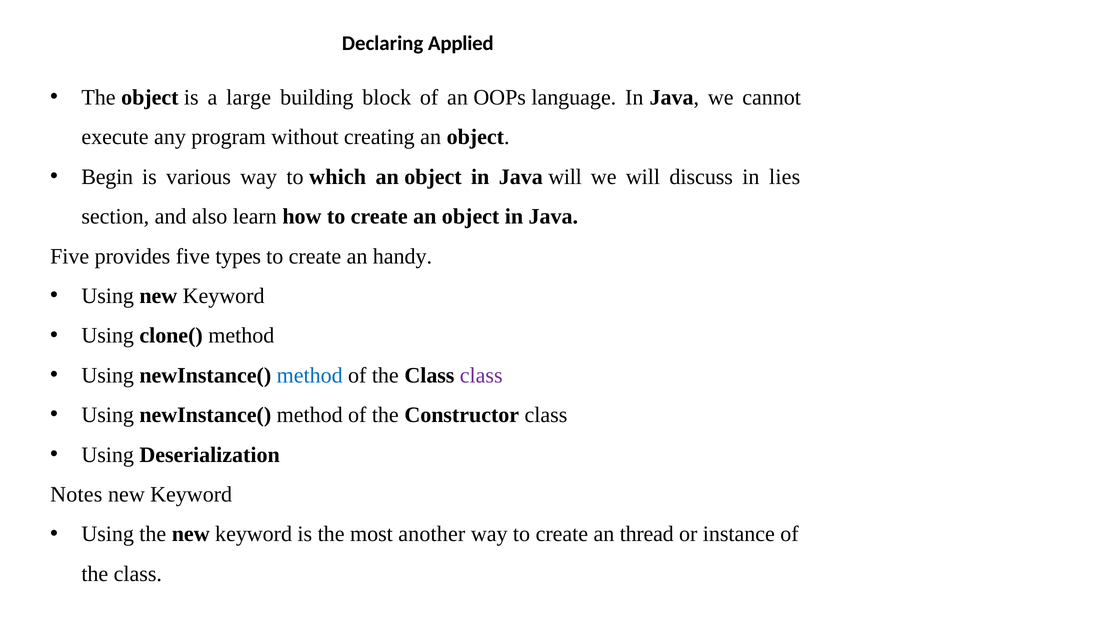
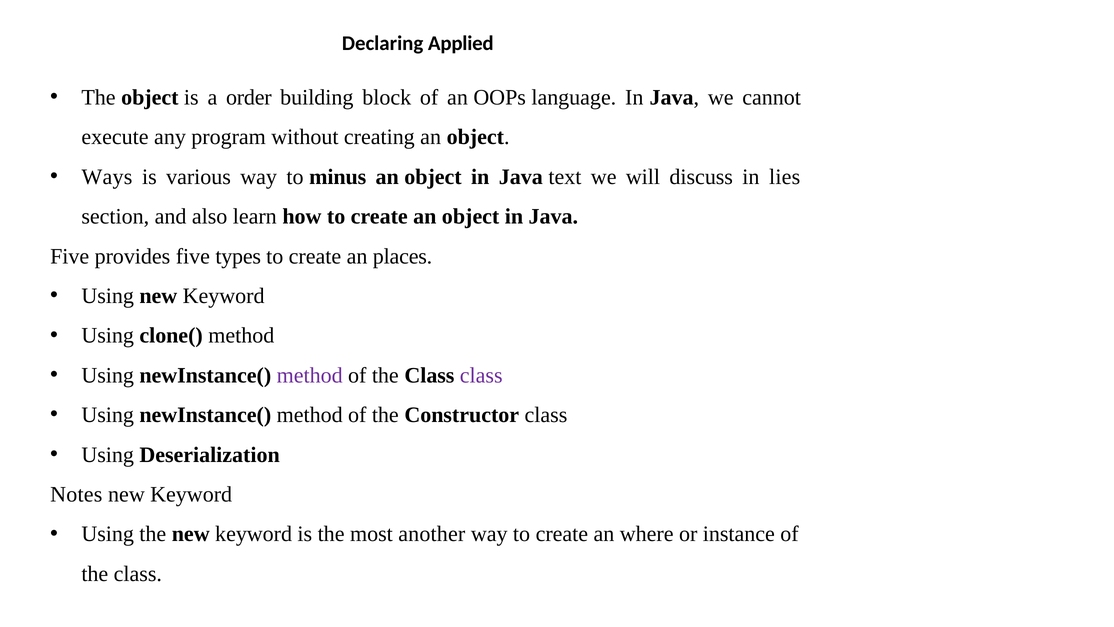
large: large -> order
Begin: Begin -> Ways
which: which -> minus
Java will: will -> text
handy: handy -> places
method at (310, 375) colour: blue -> purple
thread: thread -> where
